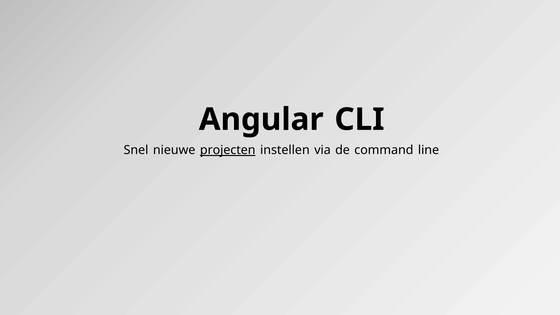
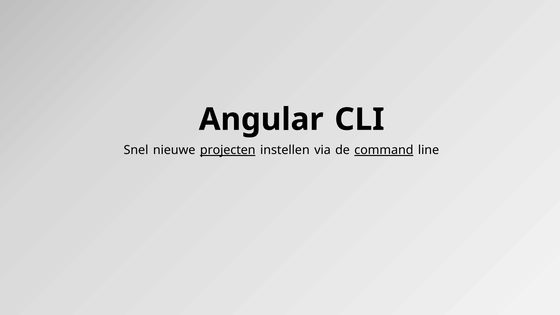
command underline: none -> present
